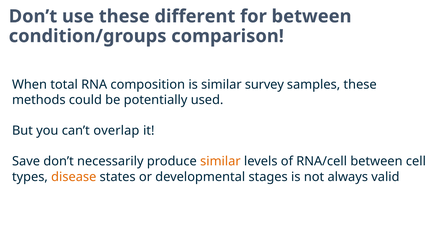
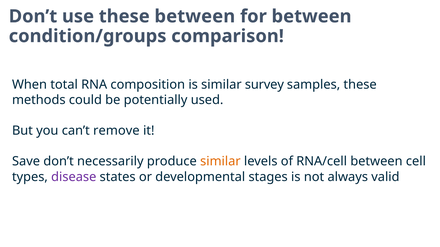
these different: different -> between
overlap: overlap -> remove
disease colour: orange -> purple
